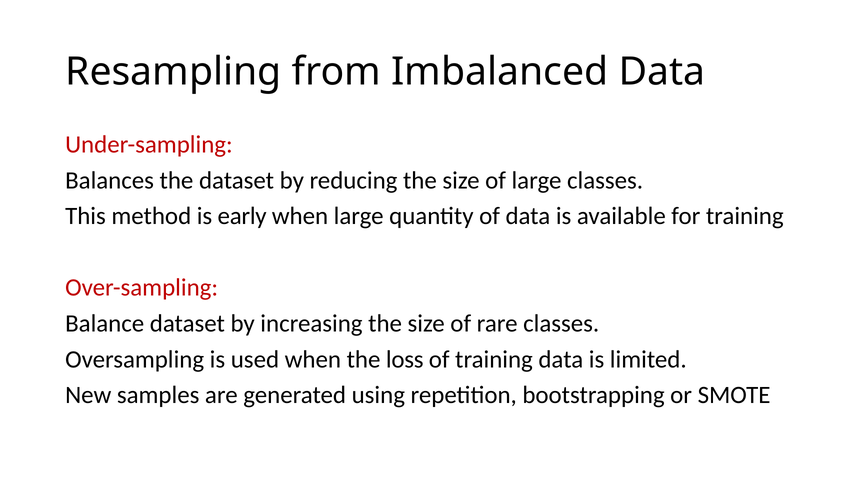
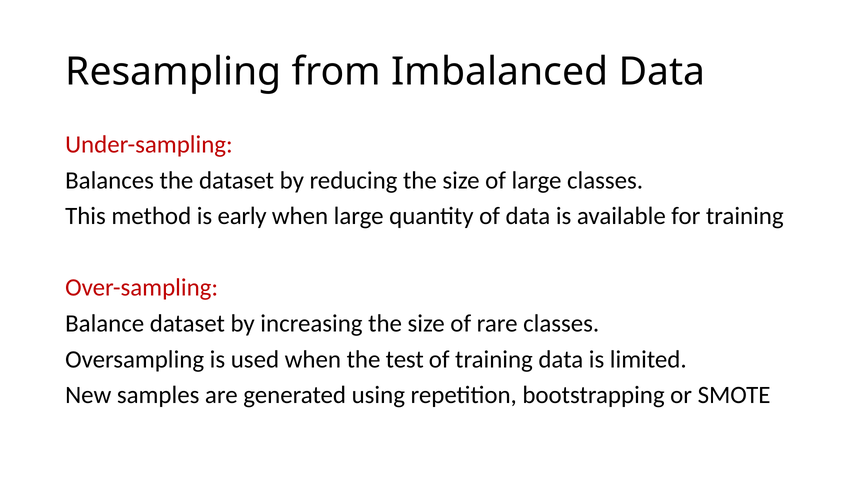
loss: loss -> test
